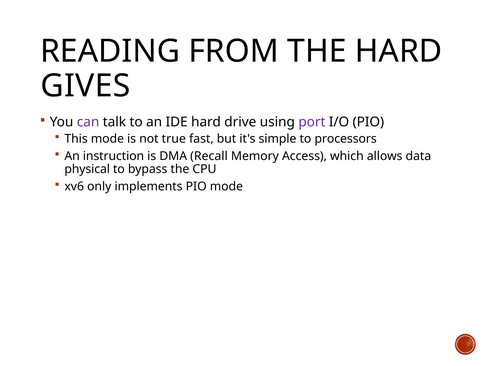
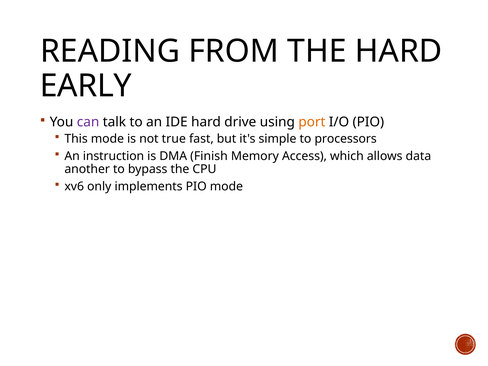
GIVES: GIVES -> EARLY
port colour: purple -> orange
Recall: Recall -> Finish
physical: physical -> another
